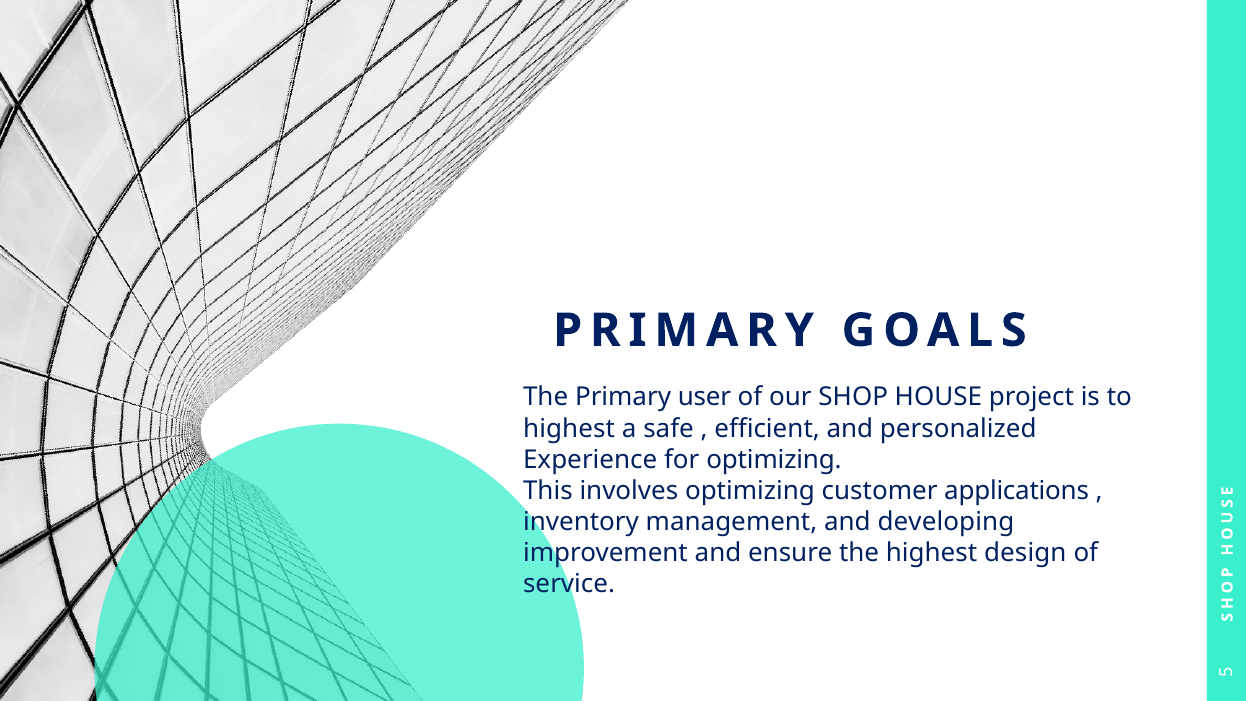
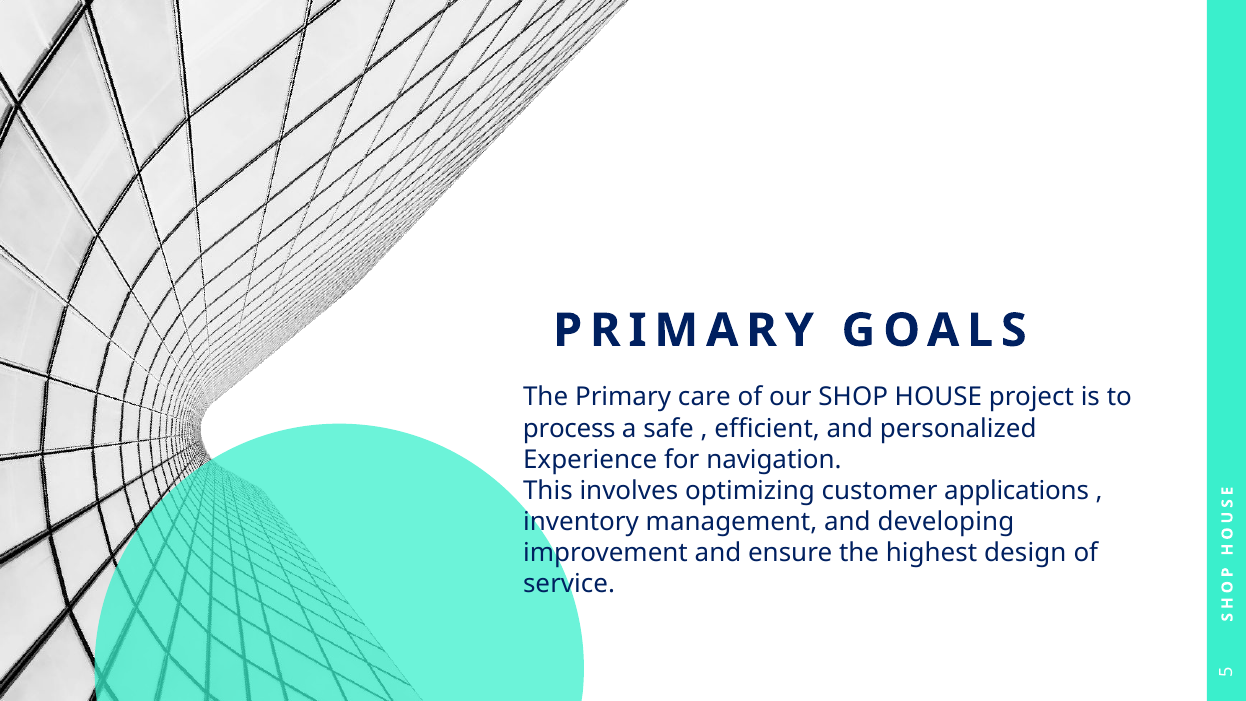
user: user -> care
highest at (569, 429): highest -> process
for optimizing: optimizing -> navigation
